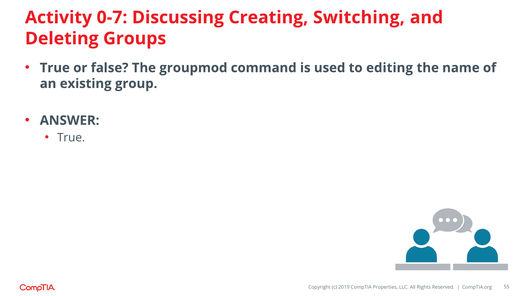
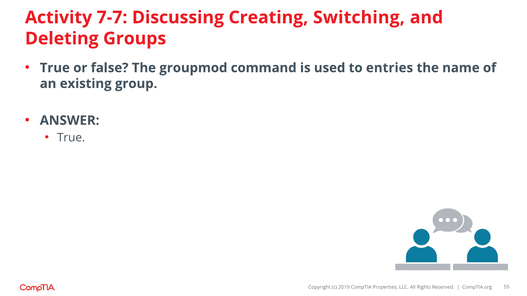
0-7: 0-7 -> 7-7
editing: editing -> entries
